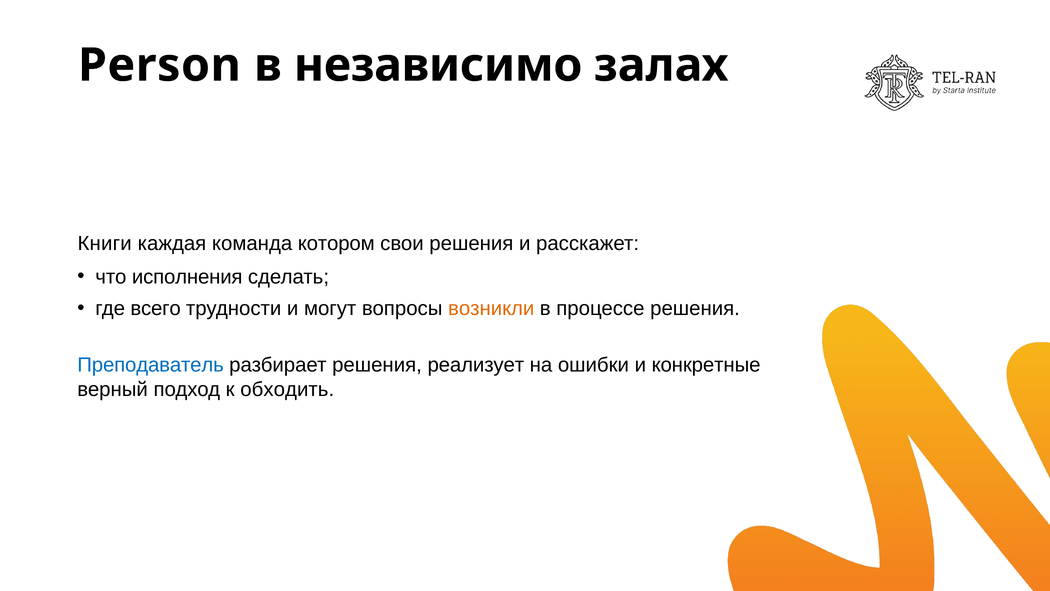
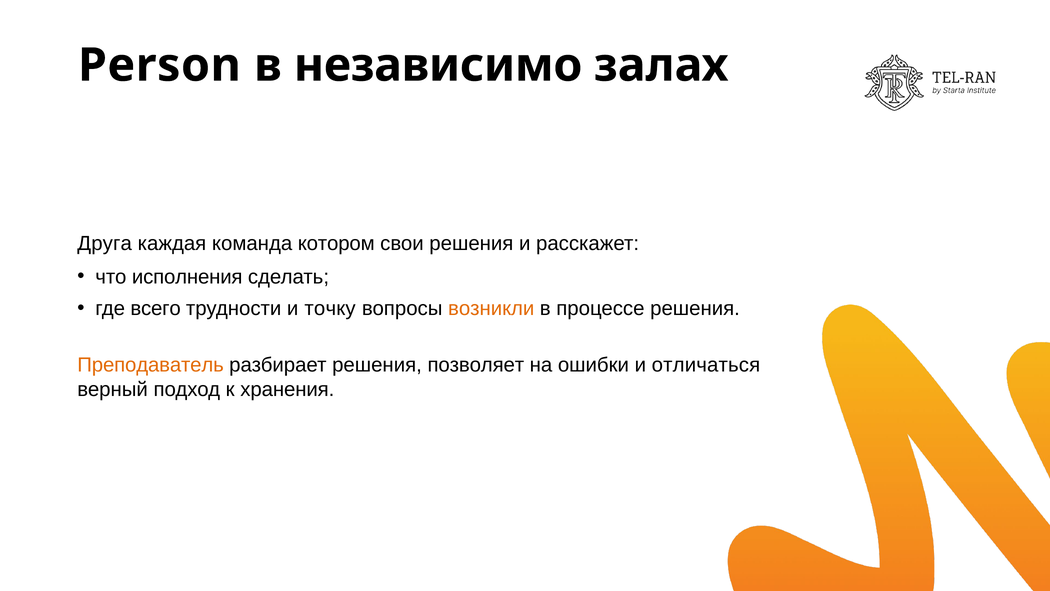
Книги: Книги -> Друга
могут: могут -> точку
Преподаватель colour: blue -> orange
реализует: реализует -> позволяет
конкретные: конкретные -> отличаться
обходить: обходить -> хранения
